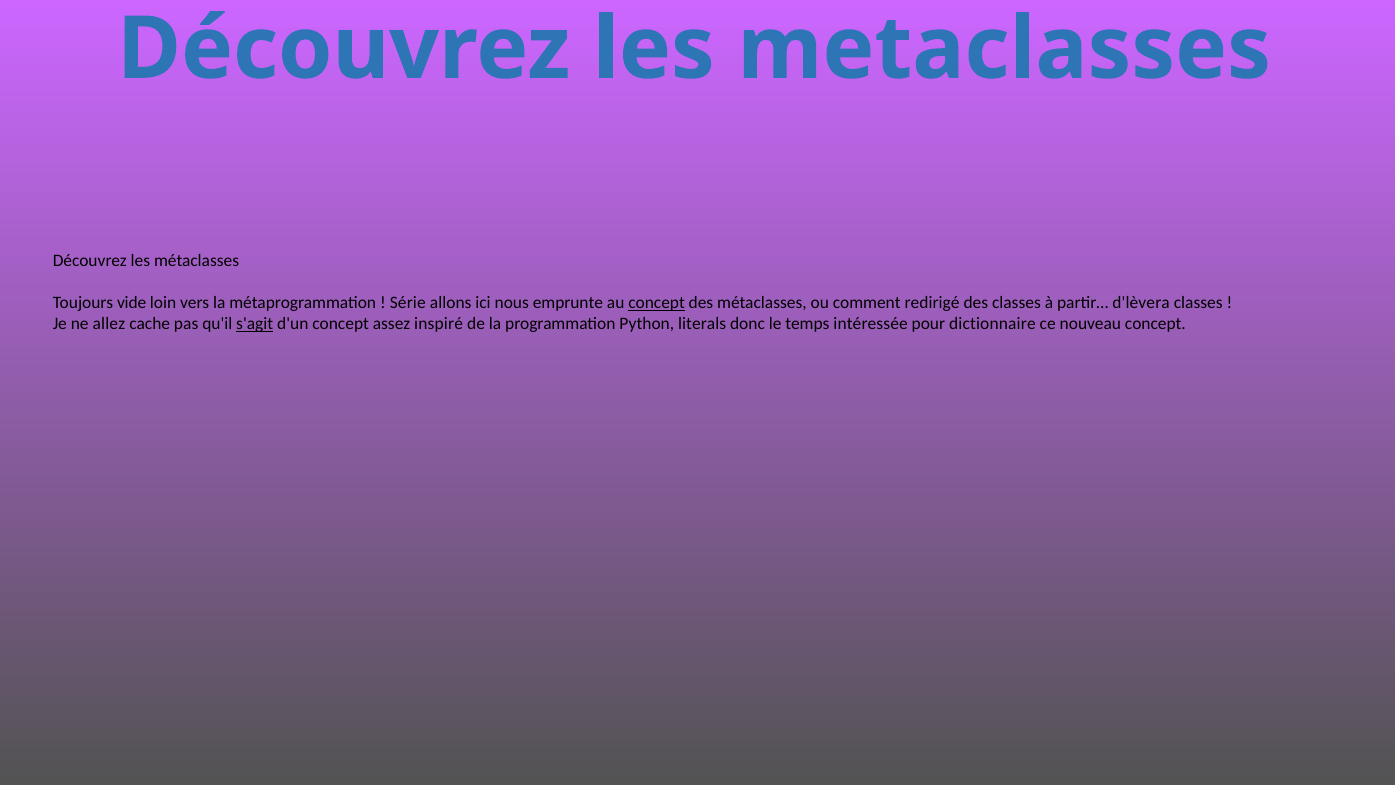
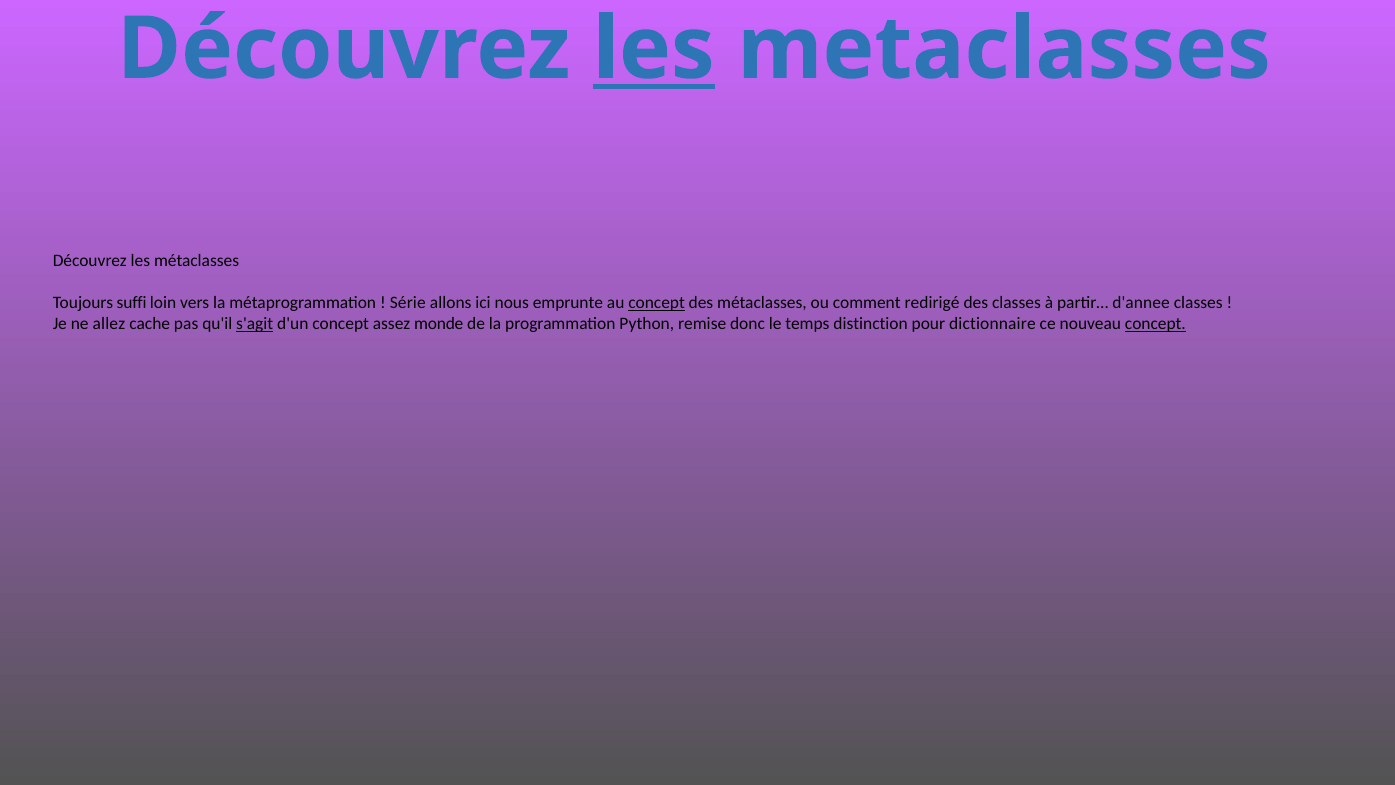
les at (654, 49) underline: none -> present
vide: vide -> suffi
d'lèvera: d'lèvera -> d'annee
inspiré: inspiré -> monde
literals: literals -> remise
intéressée: intéressée -> distinction
concept at (1155, 324) underline: none -> present
